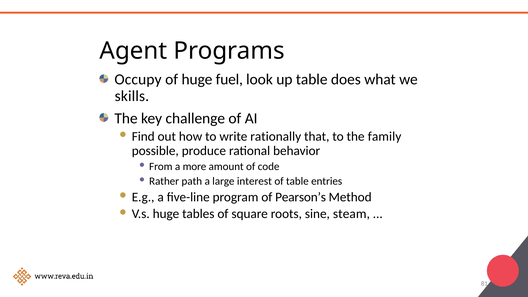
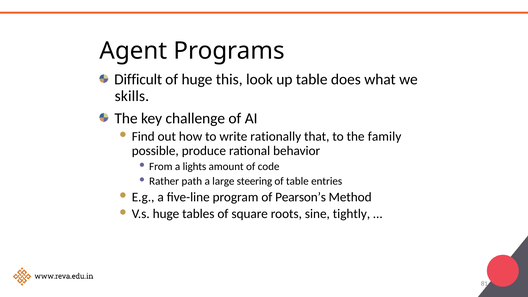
Occupy: Occupy -> Difficult
fuel: fuel -> this
more: more -> lights
interest: interest -> steering
steam: steam -> tightly
